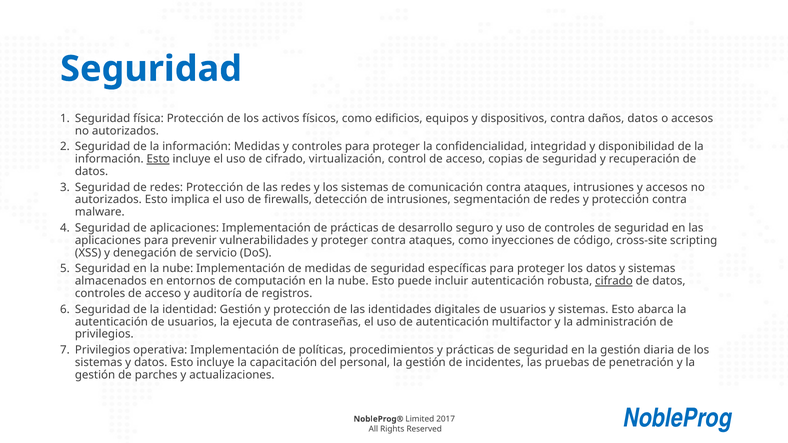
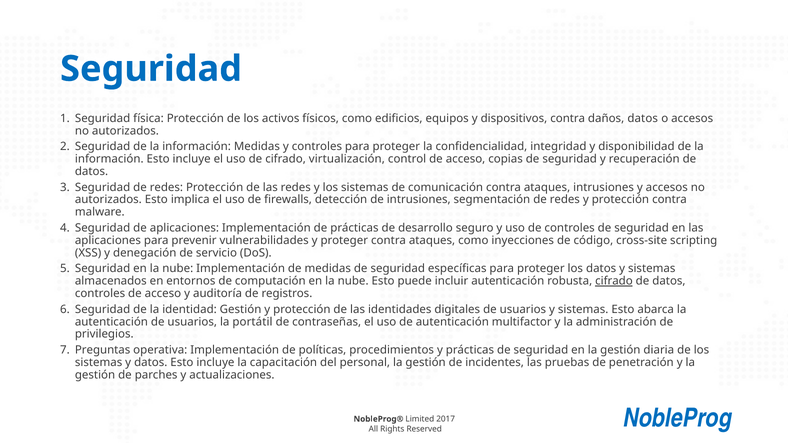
Esto at (158, 159) underline: present -> none
ejecuta: ejecuta -> portátil
Privilegios at (103, 350): Privilegios -> Preguntas
